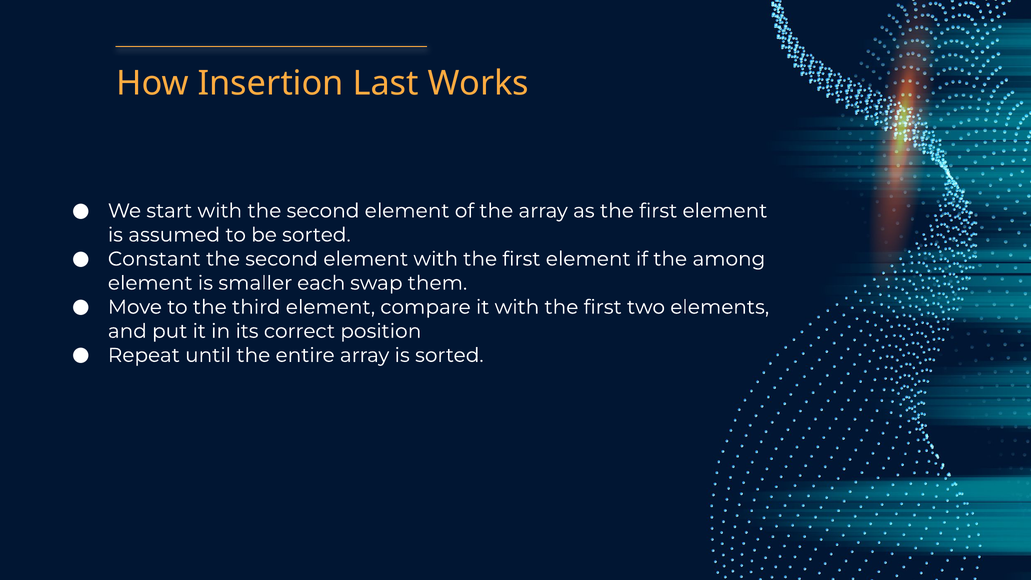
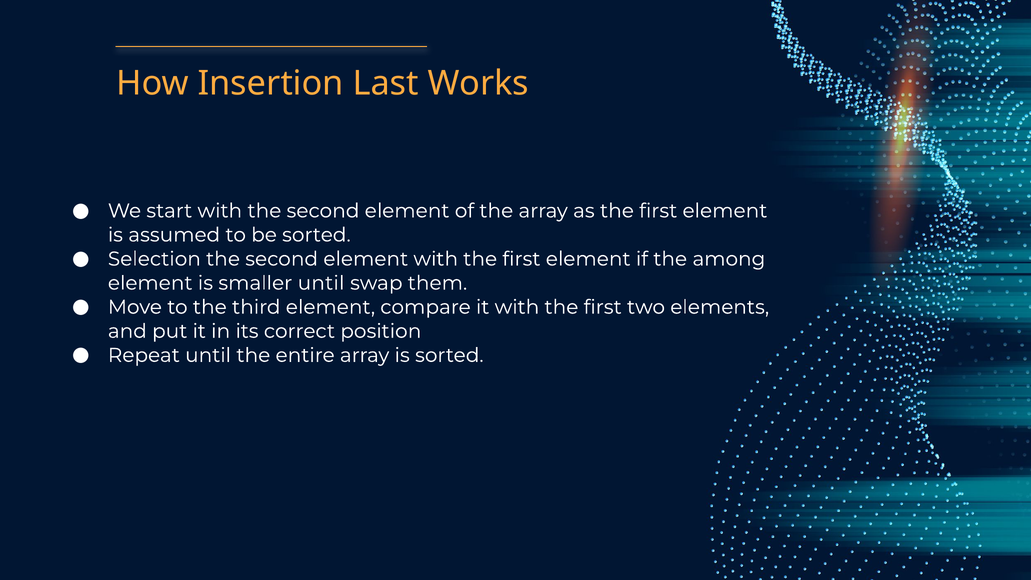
Constant: Constant -> Selection
smaller each: each -> until
